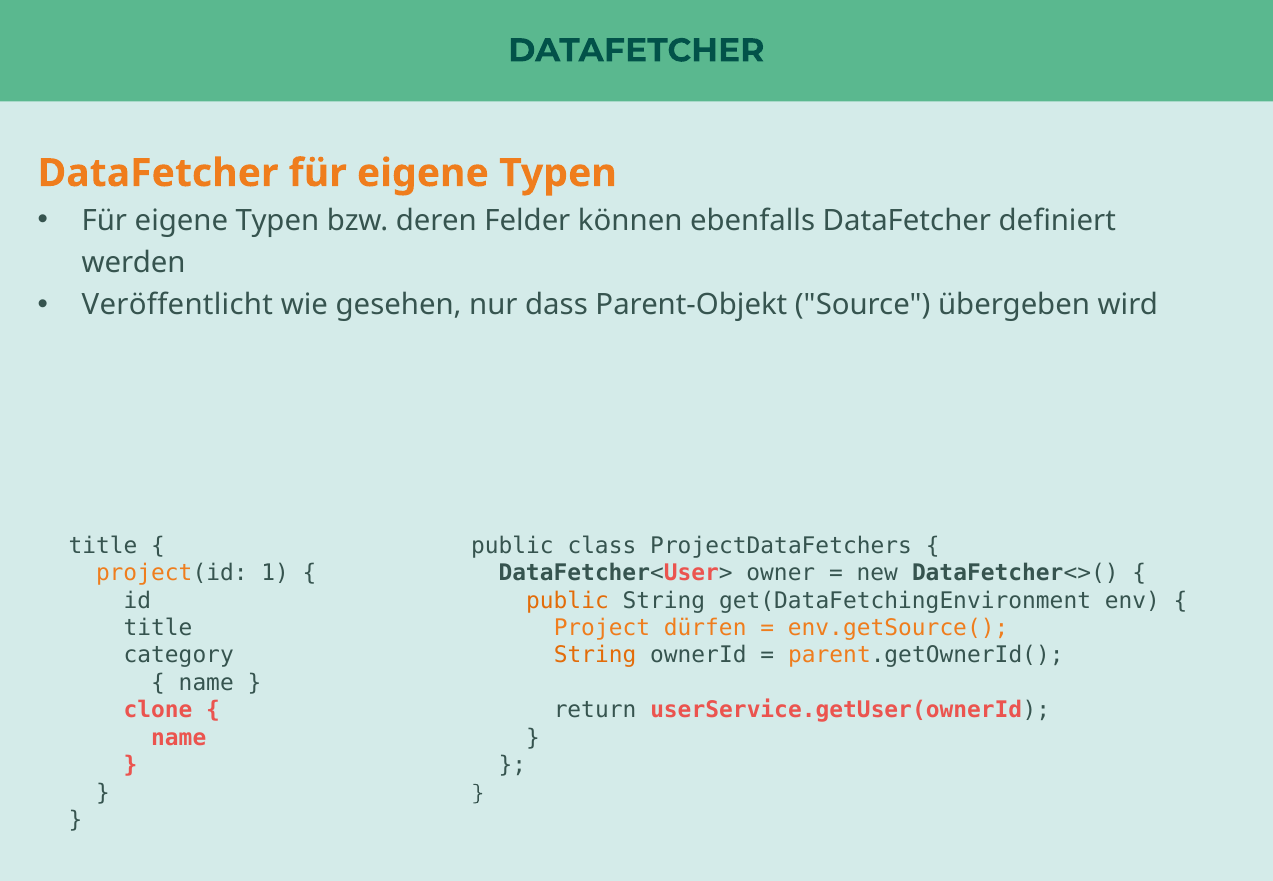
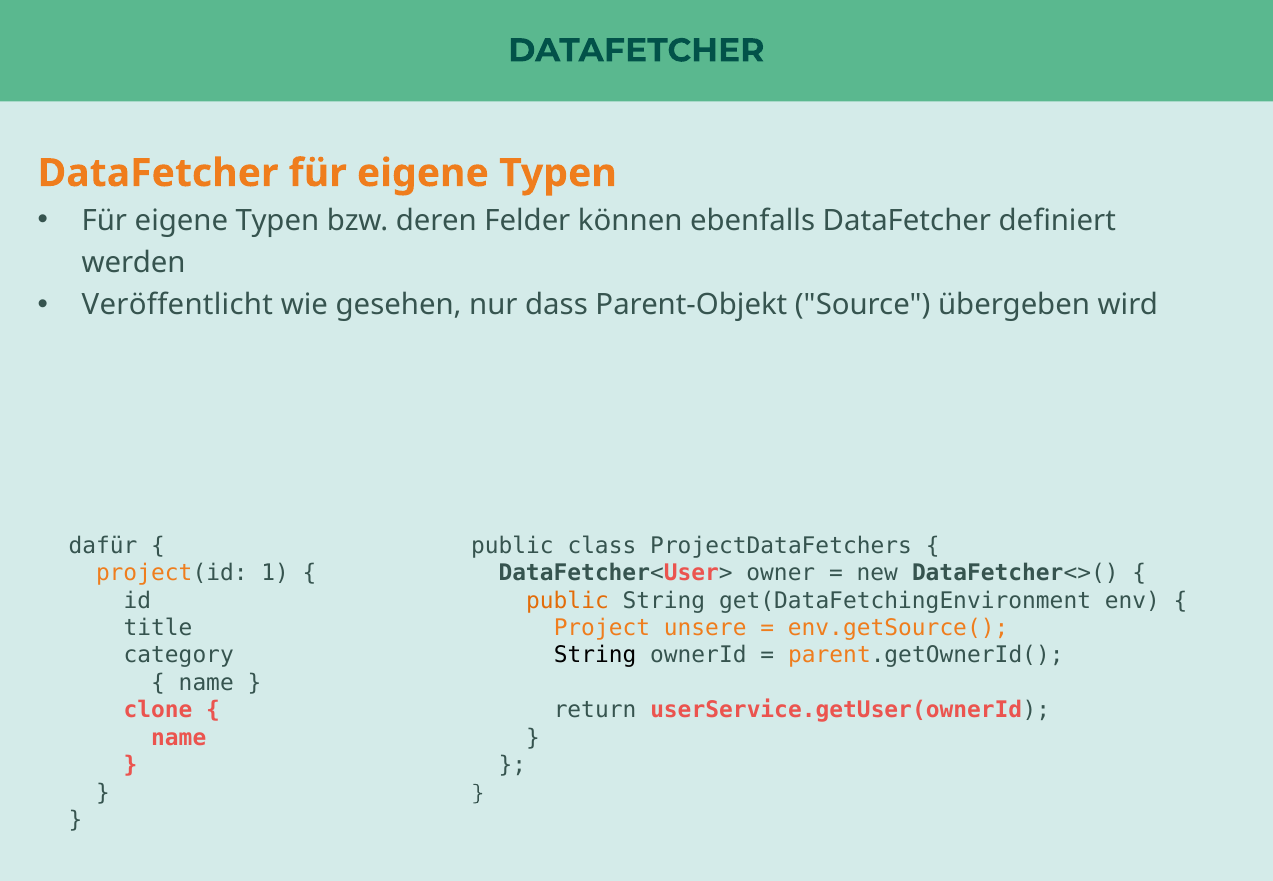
title at (103, 546): title -> dafür
dürfen: dürfen -> unsere
String at (595, 656) colour: orange -> black
